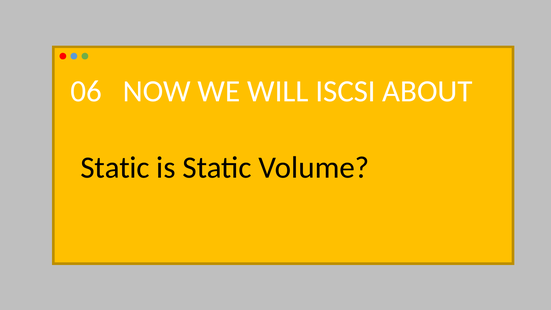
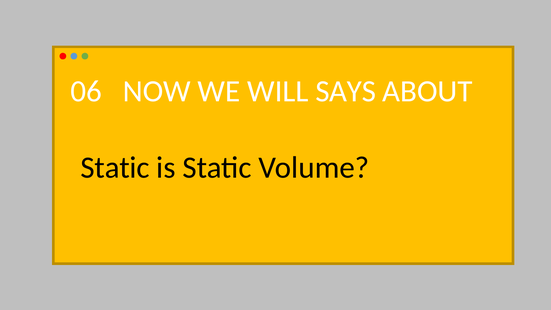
ISCSI: ISCSI -> SAYS
